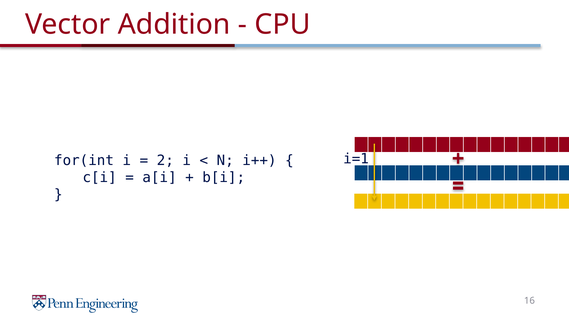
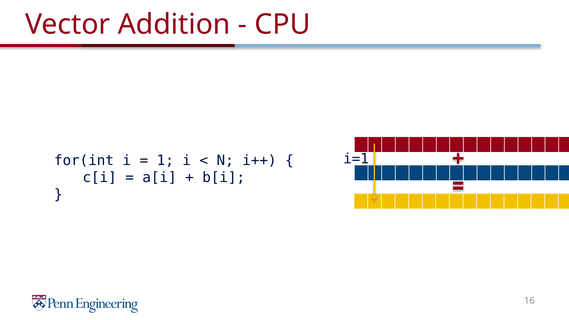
2: 2 -> 1
